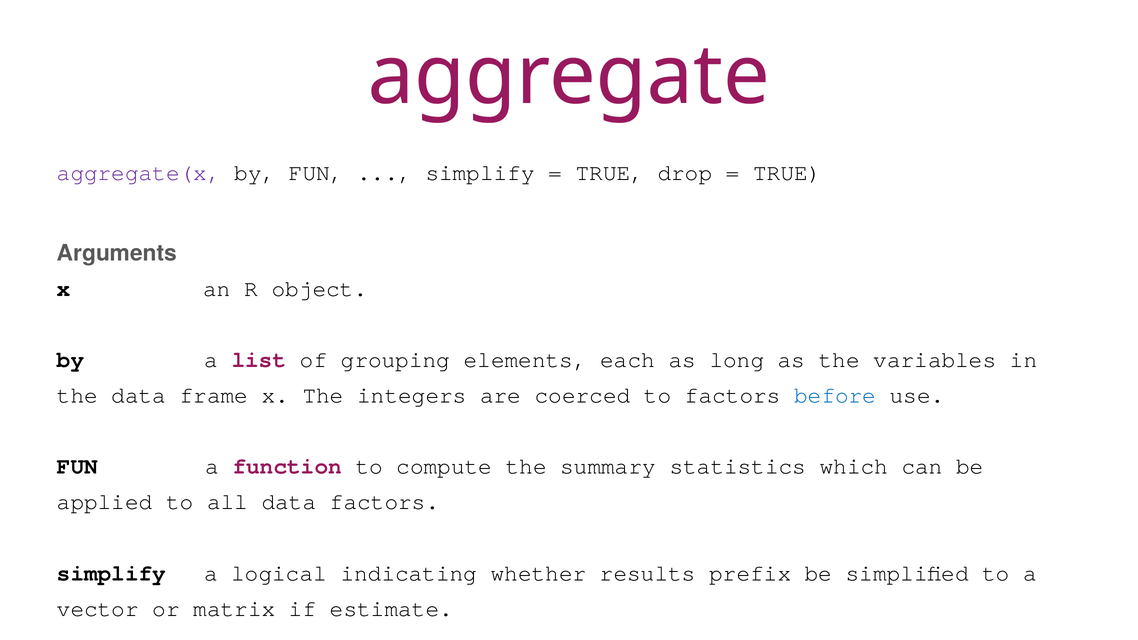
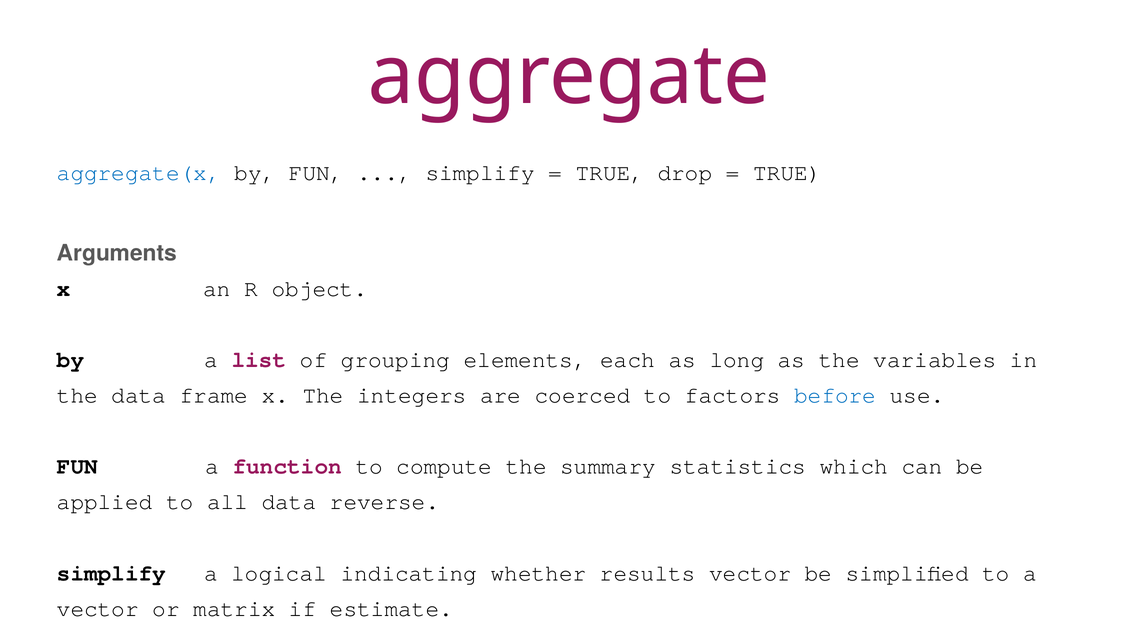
aggregate(x colour: purple -> blue
data factors: factors -> reverse
results prefix: prefix -> vector
